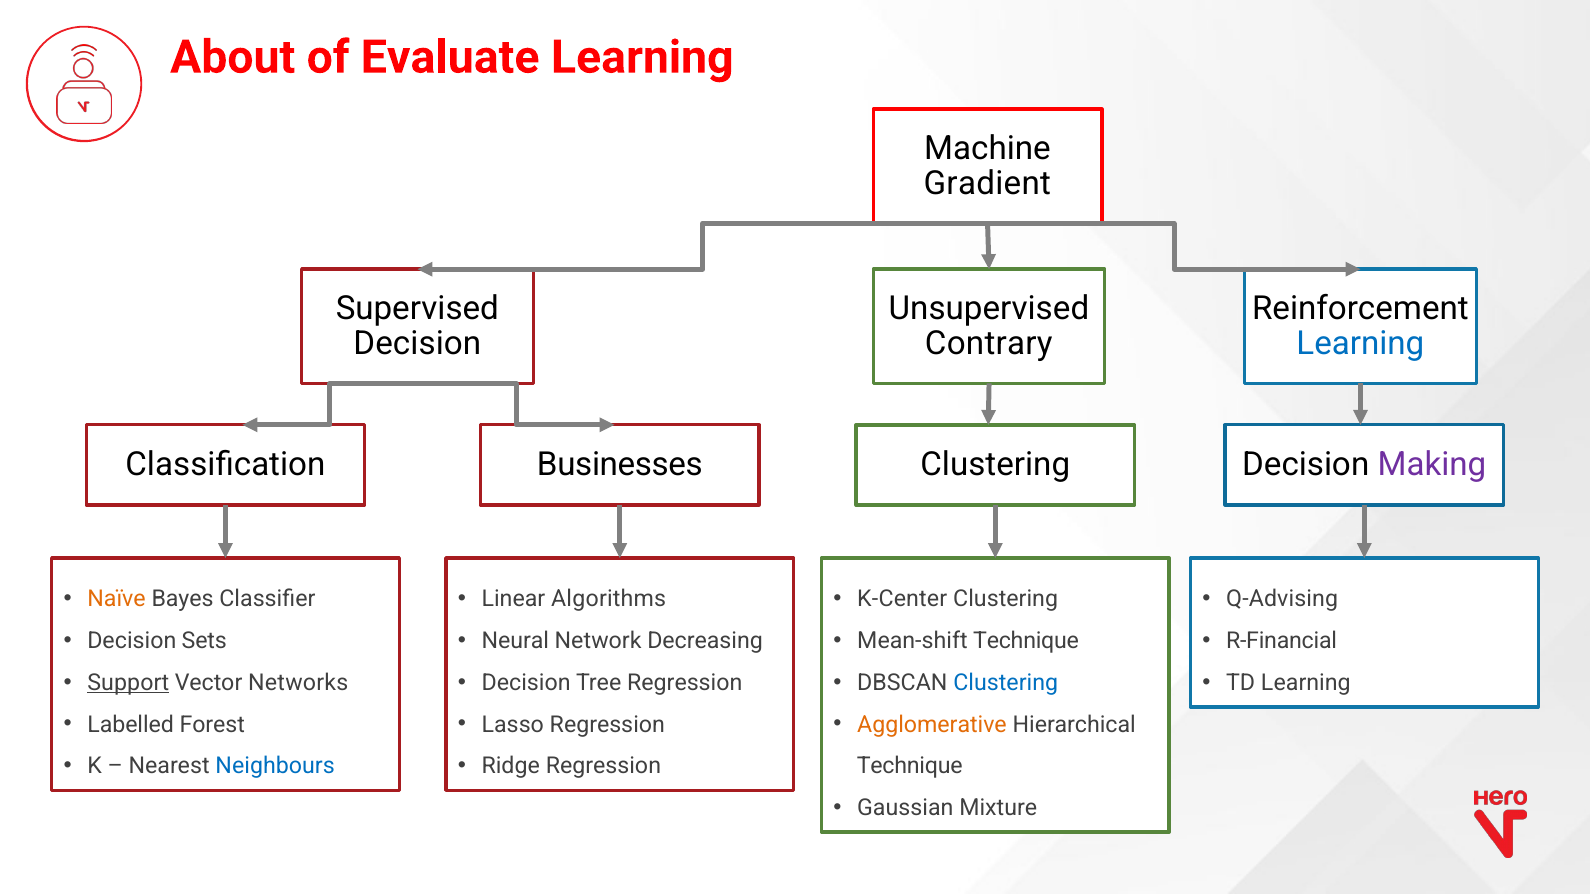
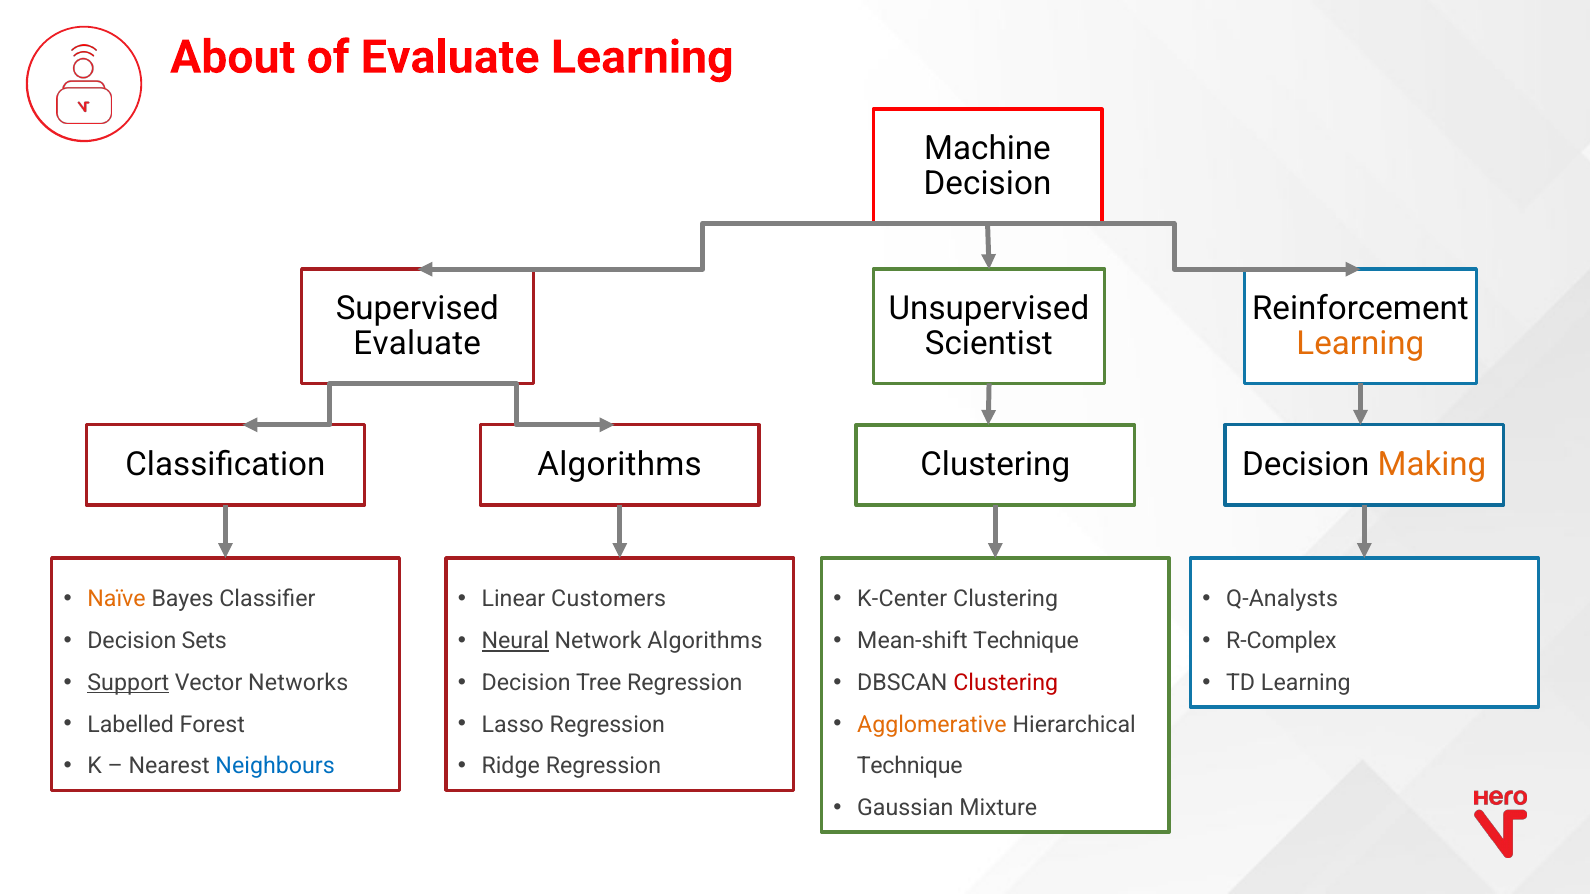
Gradient at (987, 184): Gradient -> Decision
Decision at (417, 344): Decision -> Evaluate
Contrary: Contrary -> Scientist
Learning at (1360, 344) colour: blue -> orange
Classification Businesses: Businesses -> Algorithms
Making colour: purple -> orange
Algorithms: Algorithms -> Customers
Q-Advising: Q-Advising -> Q-Analysts
Neural underline: none -> present
Network Decreasing: Decreasing -> Algorithms
R-Financial: R-Financial -> R-Complex
Clustering at (1006, 683) colour: blue -> red
